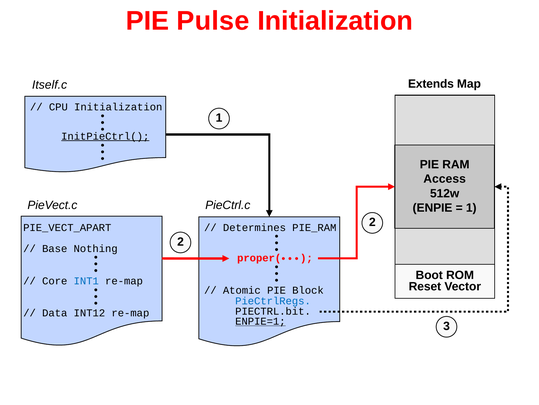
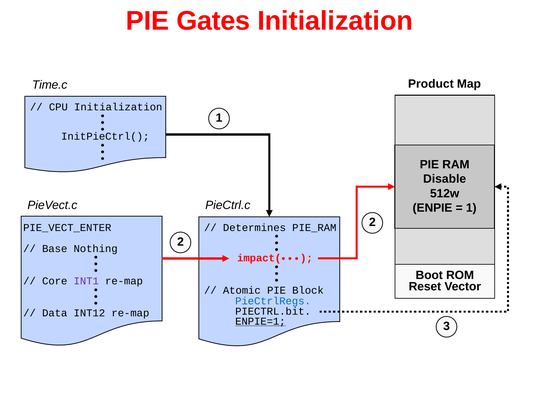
Pulse: Pulse -> Gates
Extends: Extends -> Product
Itself.c: Itself.c -> Time.c
InitPieCtrl( underline: present -> none
Access: Access -> Disable
PIE_VECT_APART: PIE_VECT_APART -> PIE_VECT_ENTER
proper(: proper( -> impact(
INT1 colour: blue -> purple
